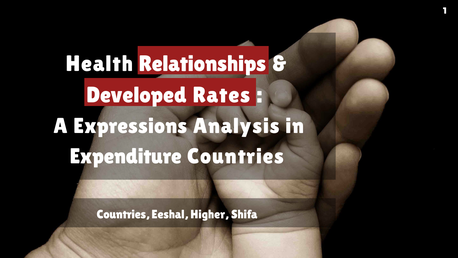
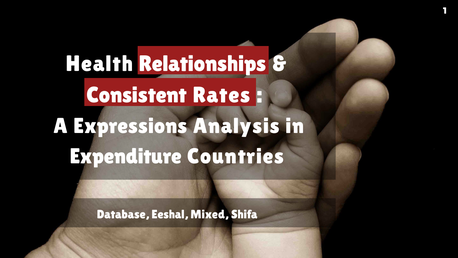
Developed: Developed -> Consistent
Countries at (123, 214): Countries -> Database
Higher: Higher -> Mixed
